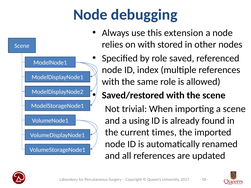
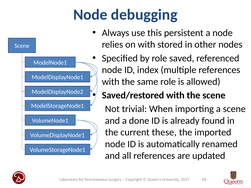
extension: extension -> persistent
using: using -> done
times: times -> these
